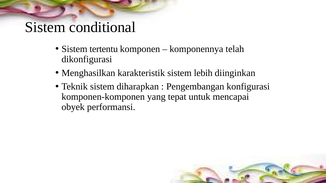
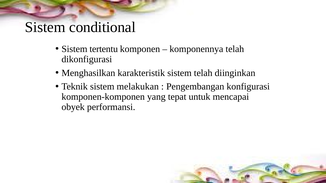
sistem lebih: lebih -> telah
diharapkan: diharapkan -> melakukan
